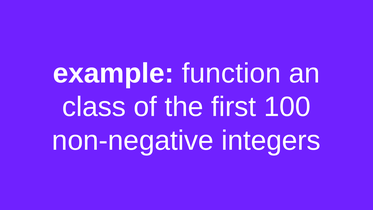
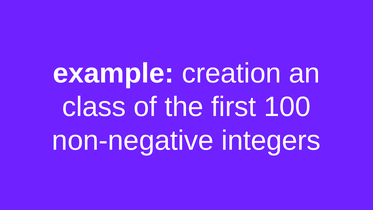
function: function -> creation
